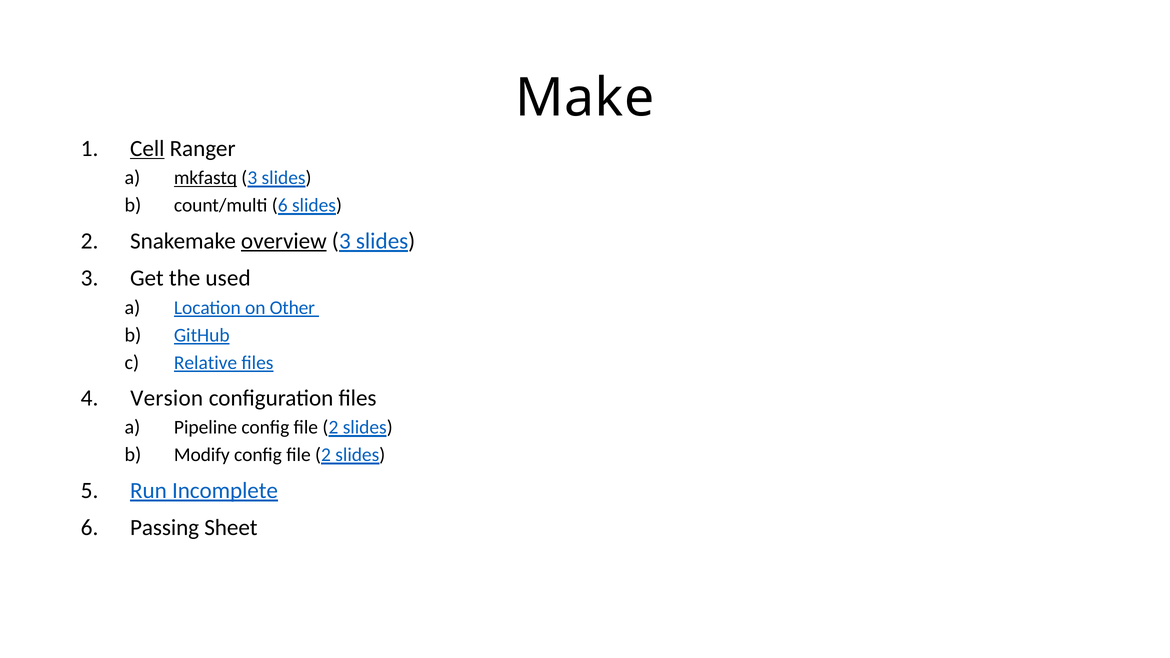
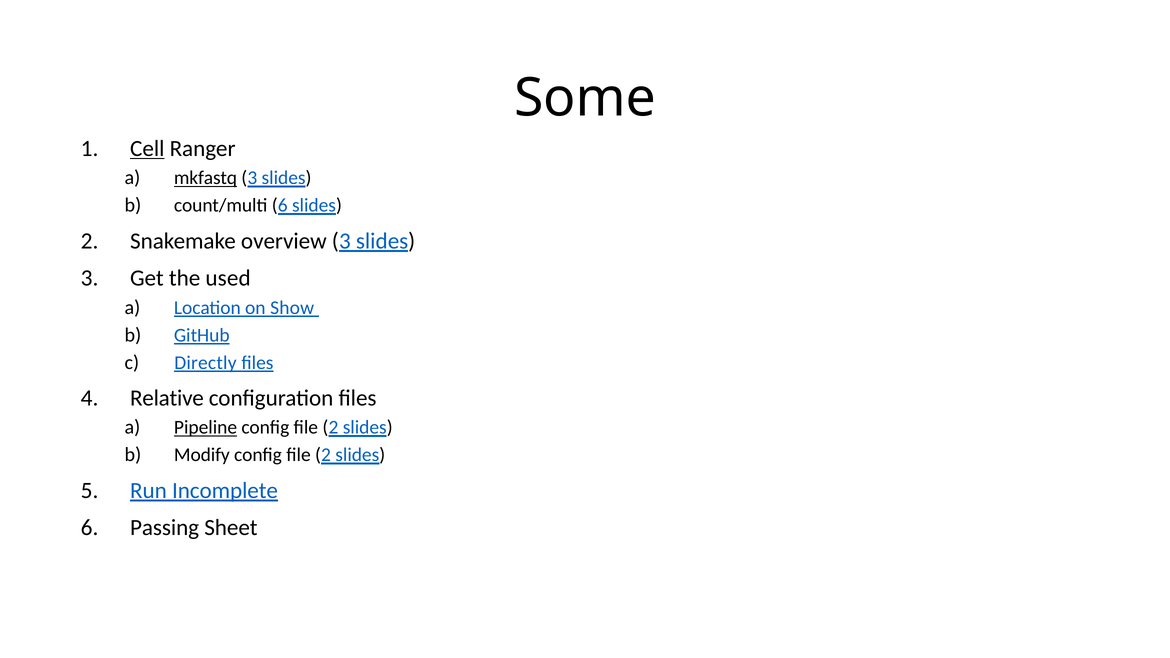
Make: Make -> Some
overview underline: present -> none
Other: Other -> Show
Relative: Relative -> Directly
Version: Version -> Relative
Pipeline underline: none -> present
